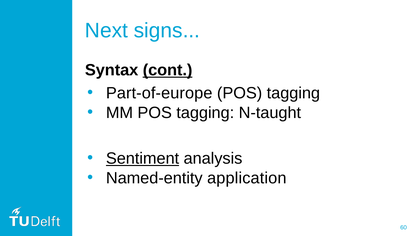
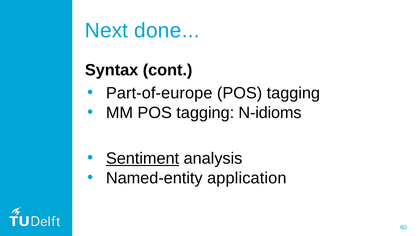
signs: signs -> done
cont underline: present -> none
N-taught: N-taught -> N-idioms
